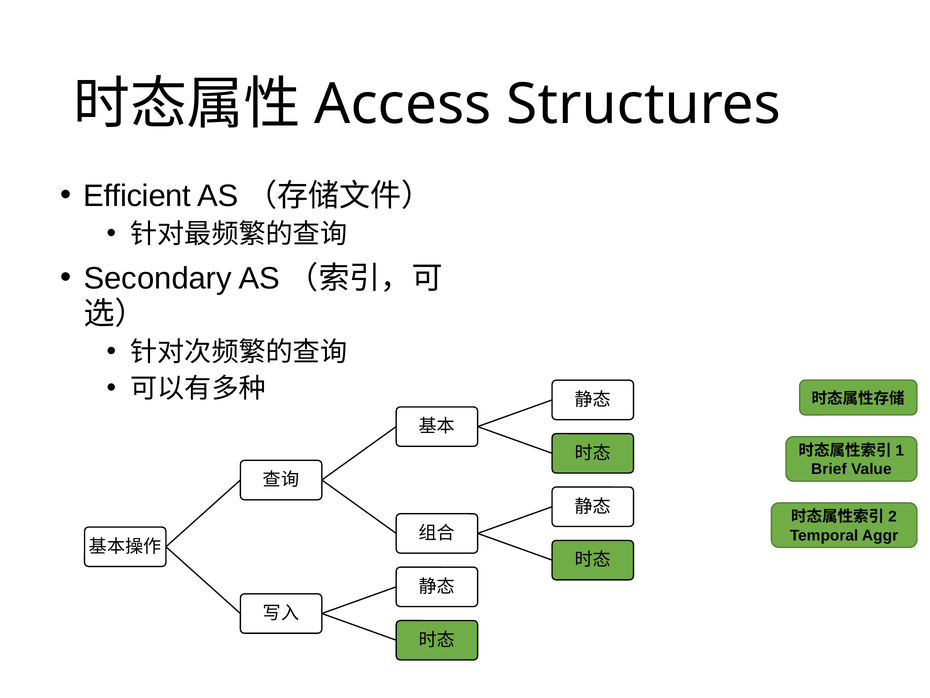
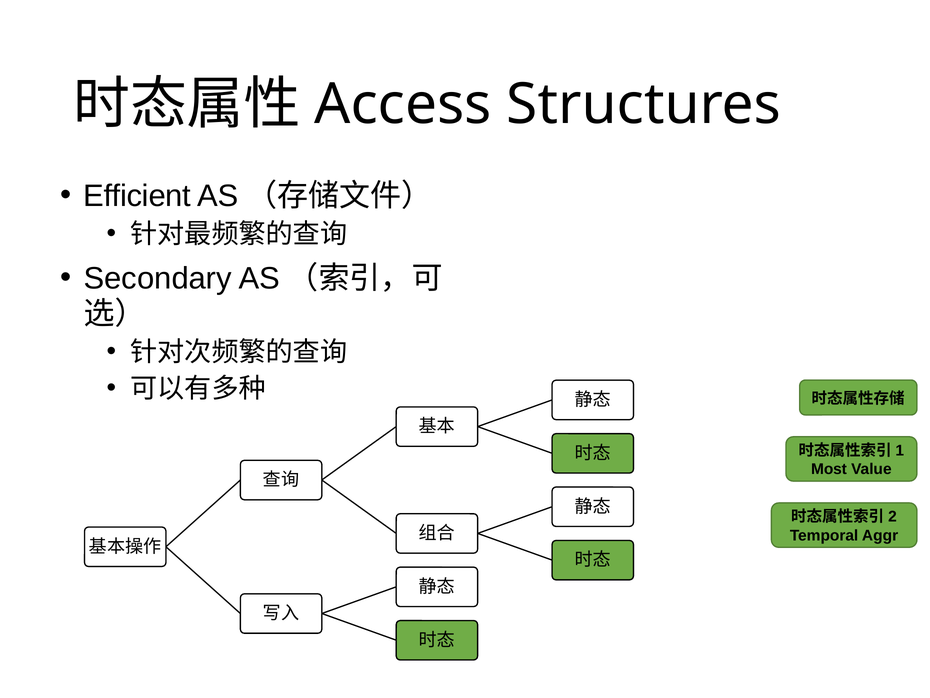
Brief: Brief -> Most
